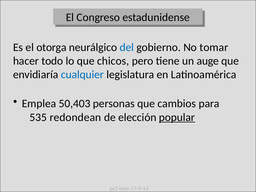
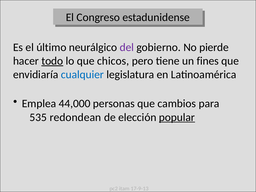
otorga: otorga -> último
del colour: blue -> purple
tomar: tomar -> pierde
todo underline: none -> present
auge: auge -> fines
50,403: 50,403 -> 44,000
